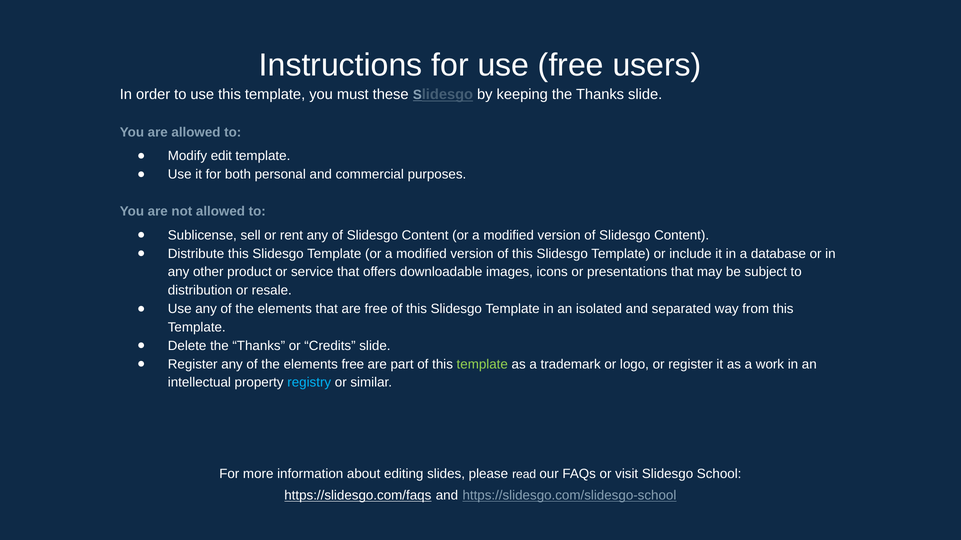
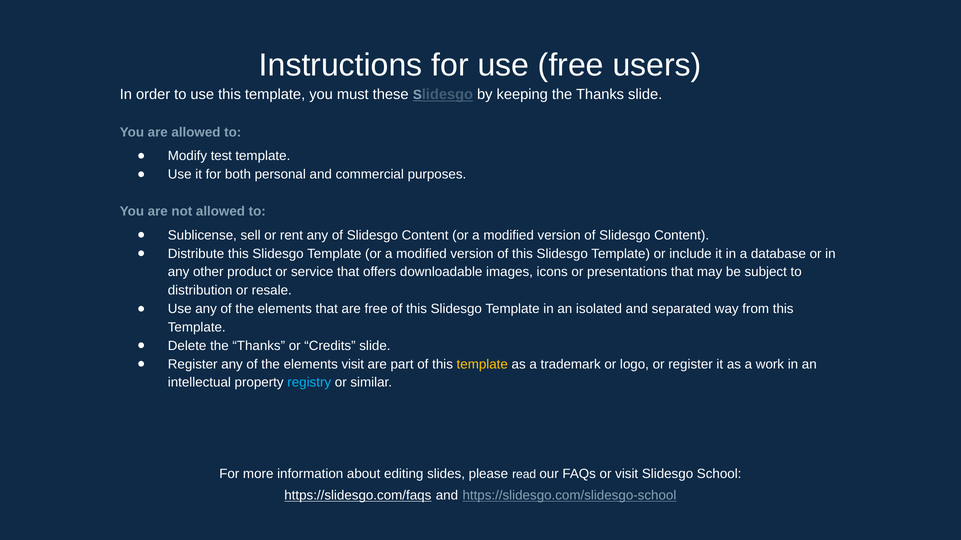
edit: edit -> test
elements free: free -> visit
template at (482, 364) colour: light green -> yellow
